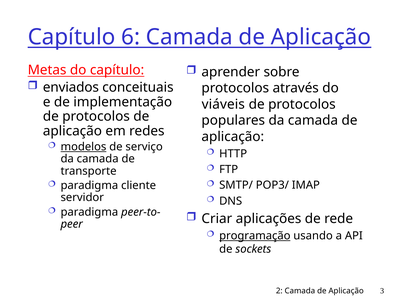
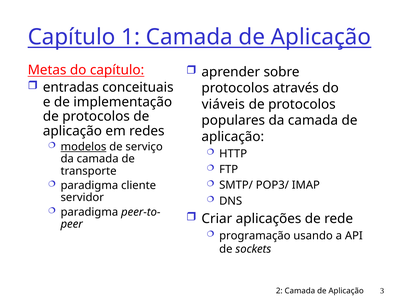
6: 6 -> 1
enviados: enviados -> entradas
programação underline: present -> none
